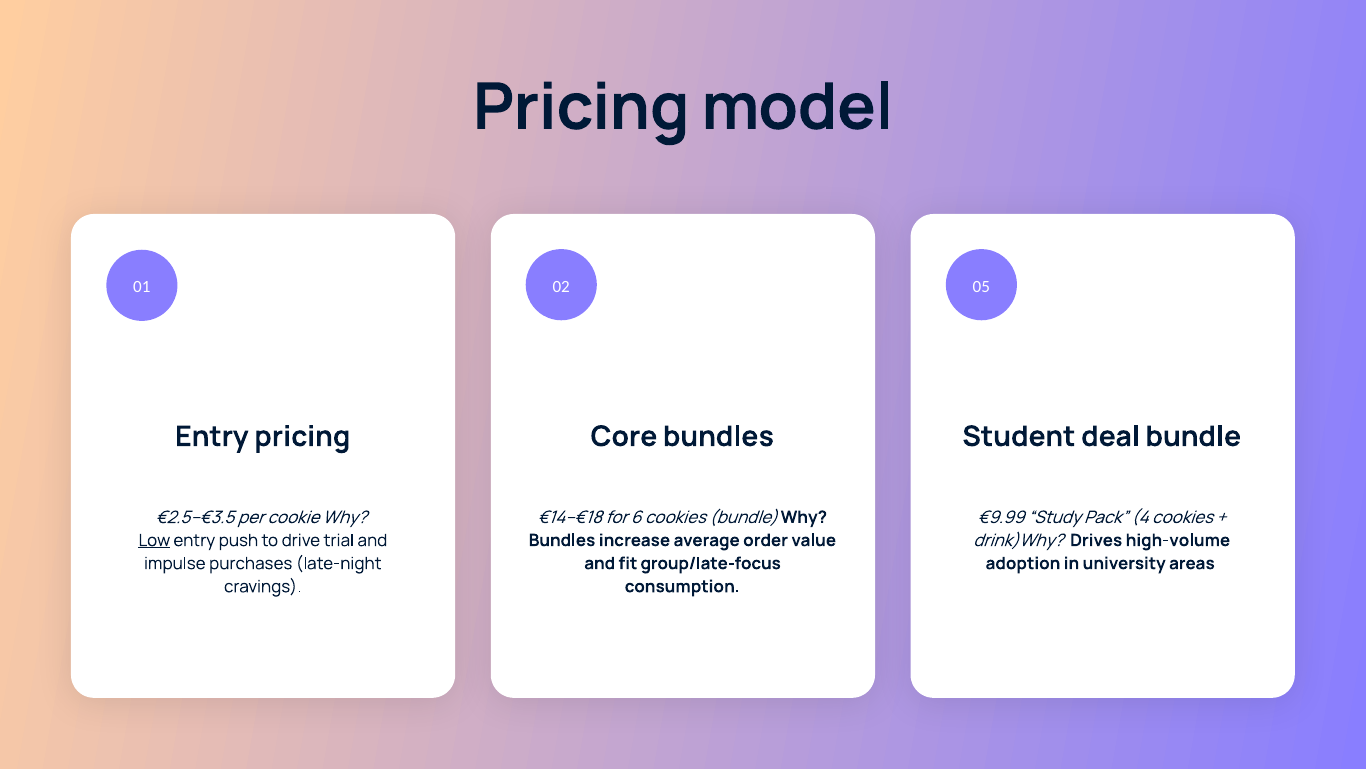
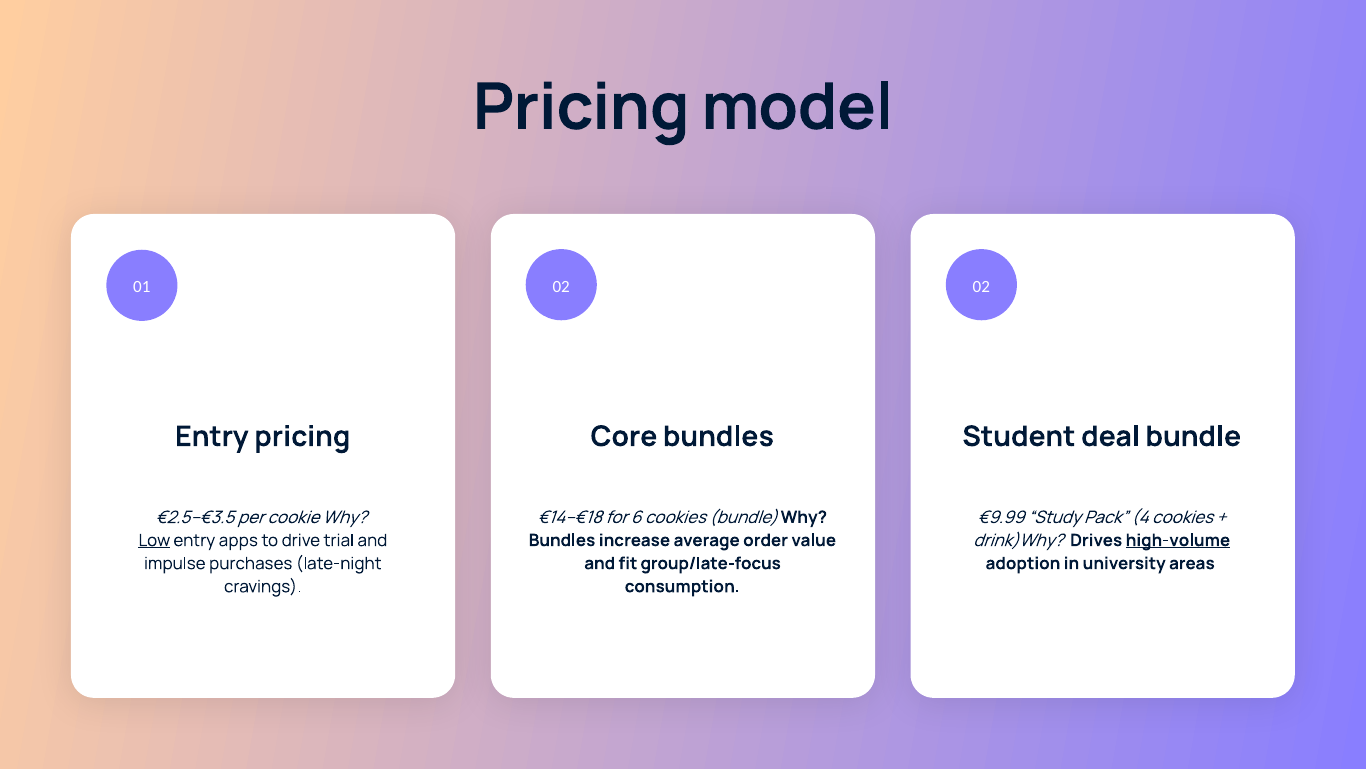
02 05: 05 -> 02
push: push -> apps
high-volume underline: none -> present
